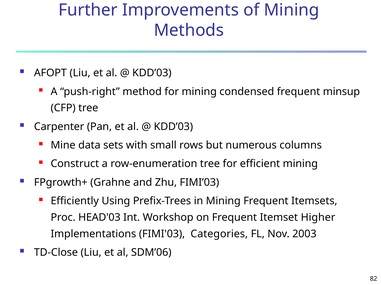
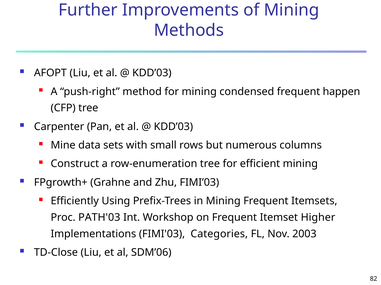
minsup: minsup -> happen
HEAD'03: HEAD'03 -> PATH'03
